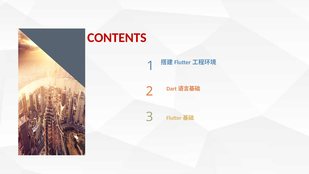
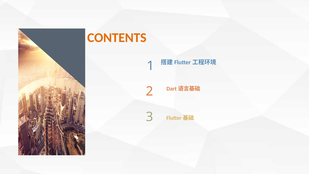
CONTENTS colour: red -> orange
